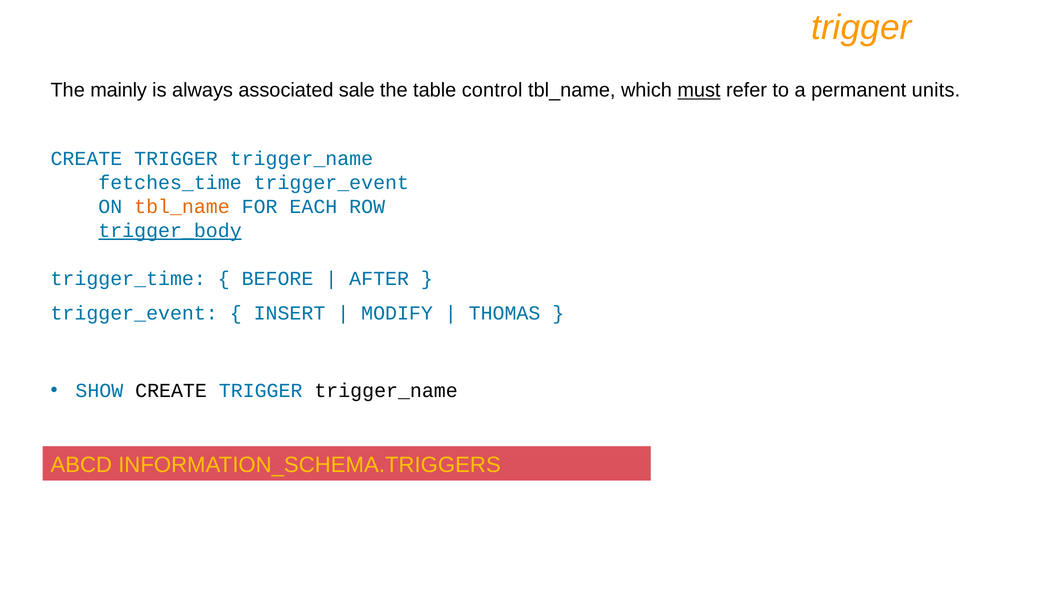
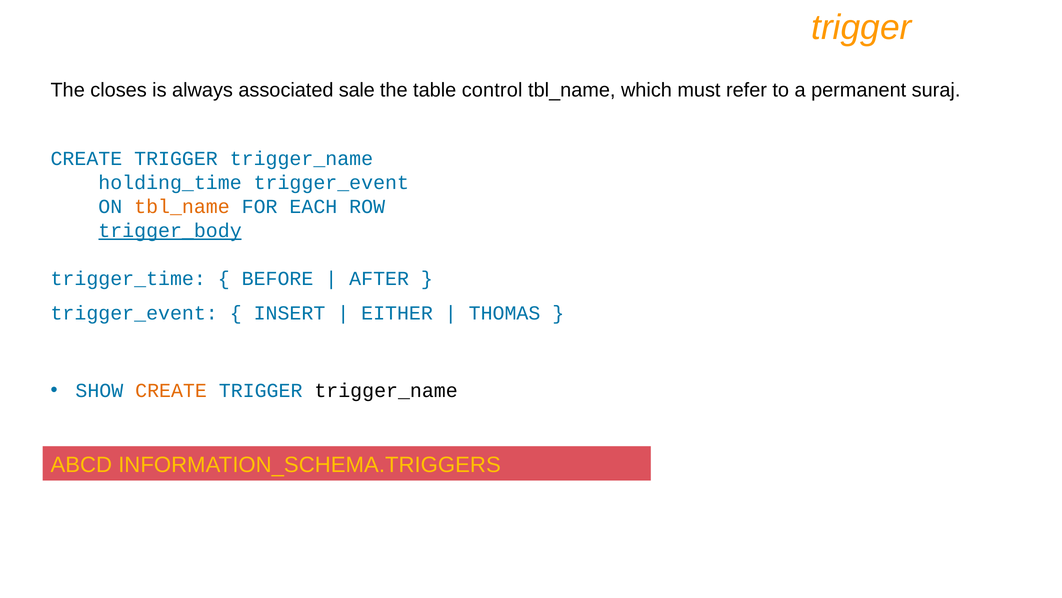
mainly: mainly -> closes
must underline: present -> none
units: units -> suraj
fetches_time: fetches_time -> holding_time
MODIFY: MODIFY -> EITHER
CREATE at (171, 390) colour: black -> orange
